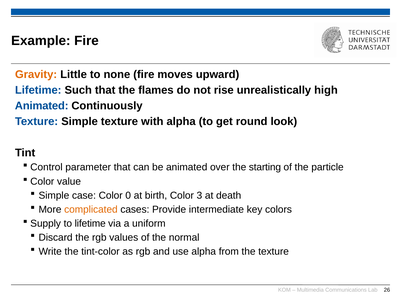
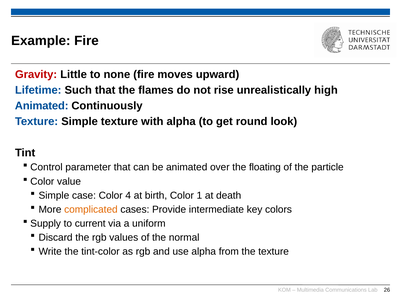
Gravity colour: orange -> red
starting: starting -> floating
0: 0 -> 4
3: 3 -> 1
to lifetime: lifetime -> current
